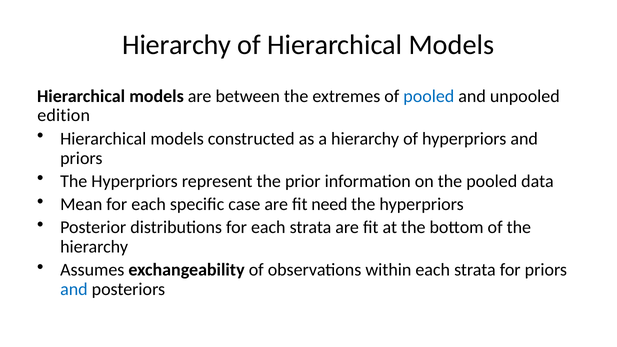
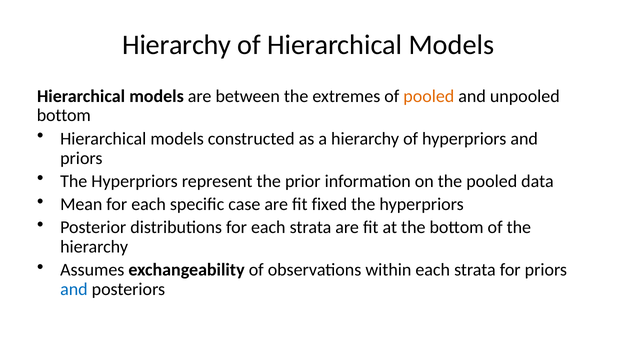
pooled at (429, 96) colour: blue -> orange
edition at (64, 116): edition -> bottom
need: need -> fixed
